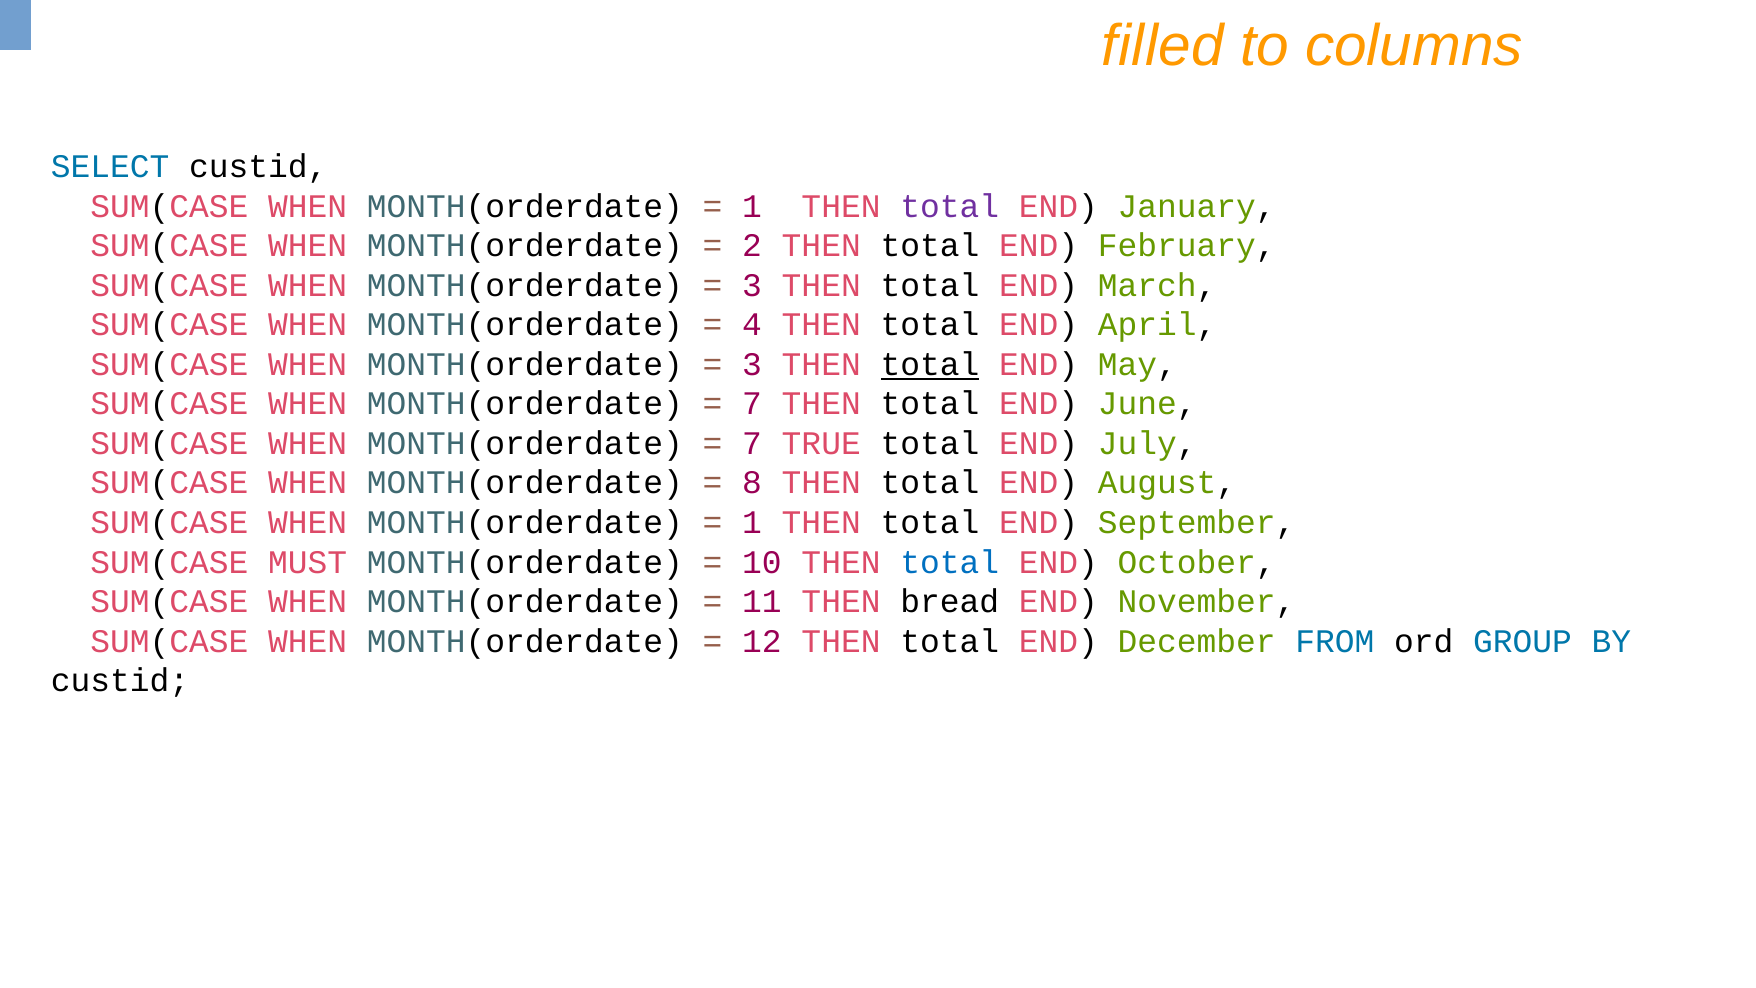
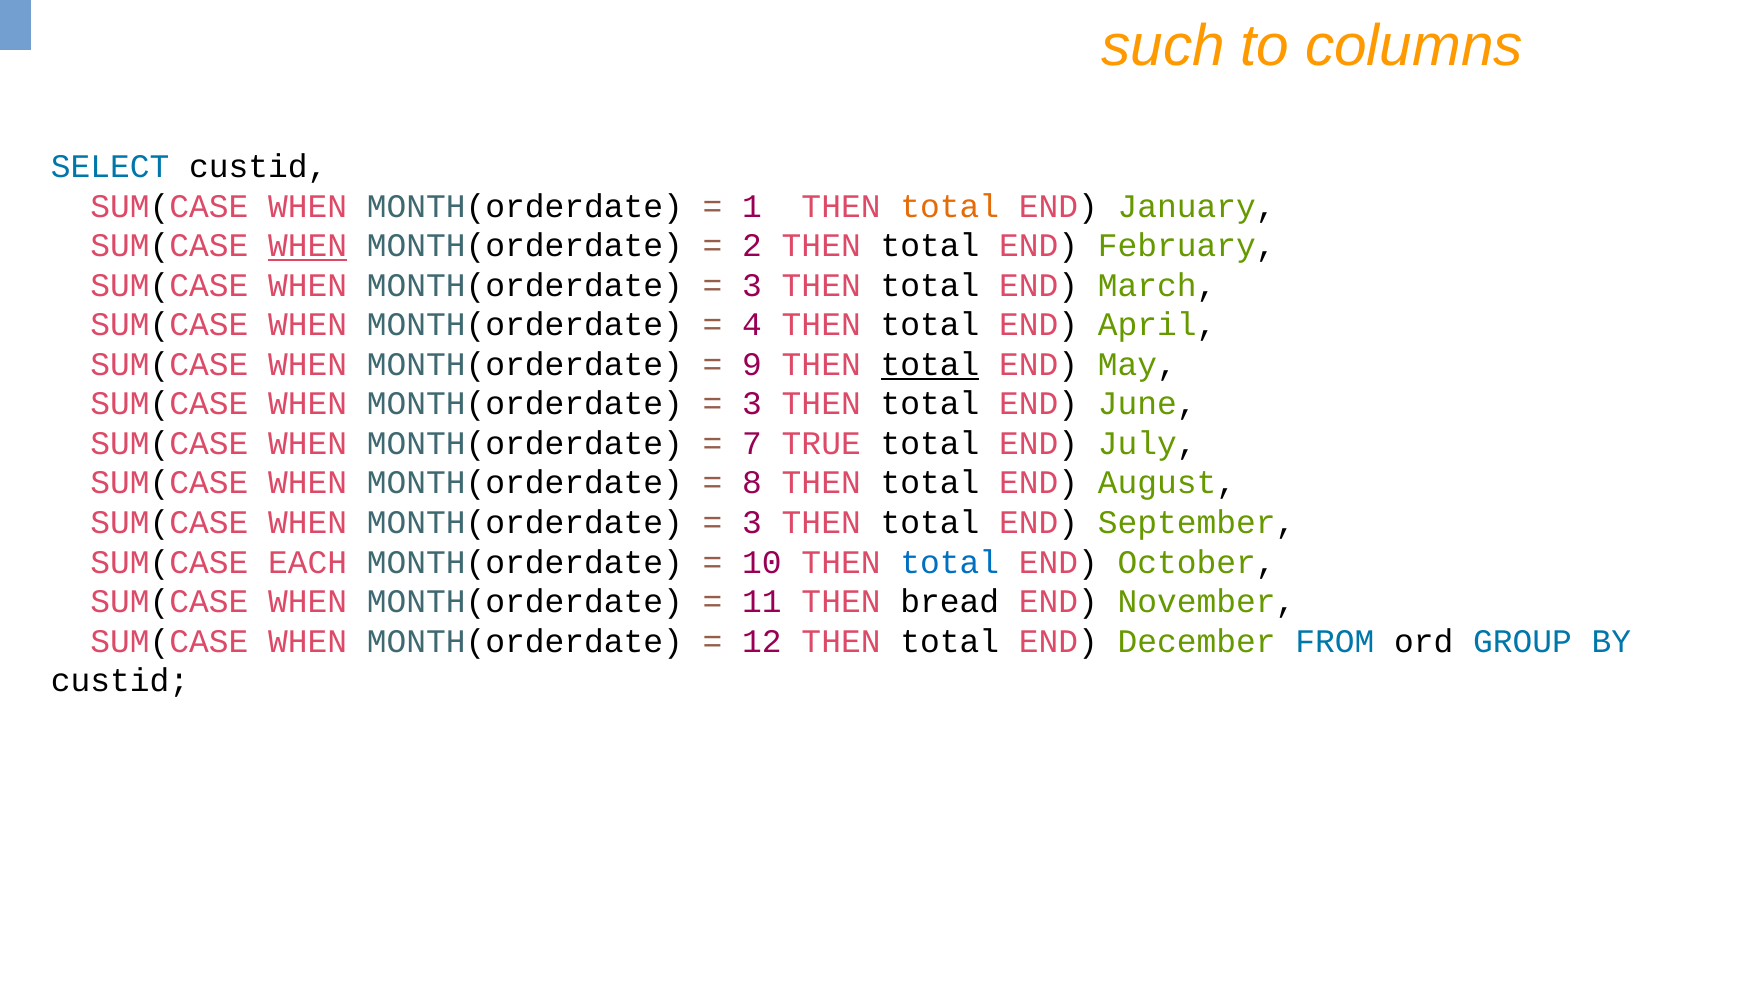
filled: filled -> such
total at (950, 206) colour: purple -> orange
WHEN at (308, 246) underline: none -> present
3 at (752, 364): 3 -> 9
7 at (752, 404): 7 -> 3
1 at (752, 523): 1 -> 3
MUST: MUST -> EACH
